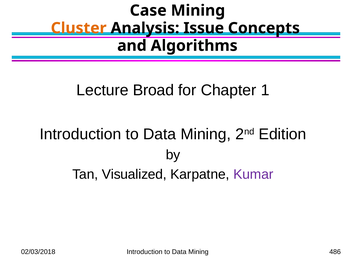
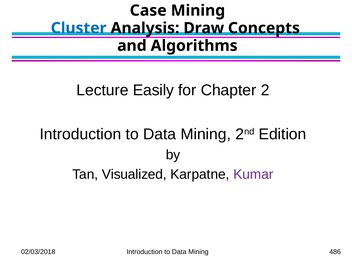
Cluster colour: orange -> blue
Issue: Issue -> Draw
Broad: Broad -> Easily
1: 1 -> 2
